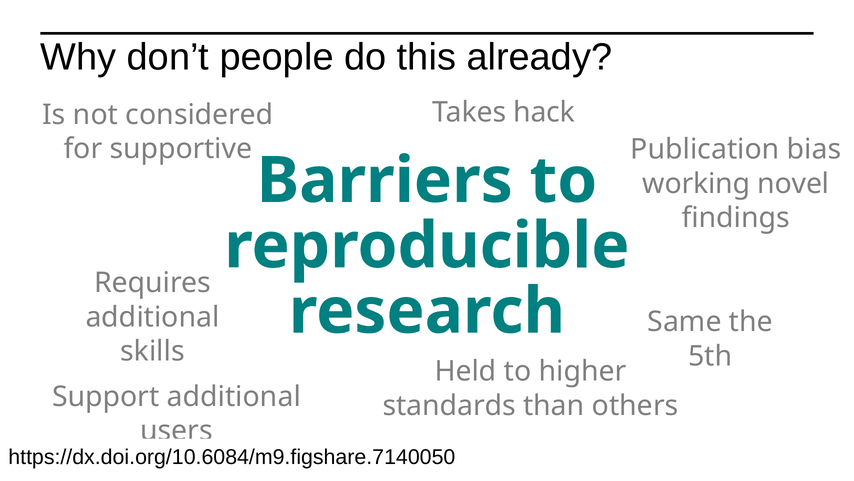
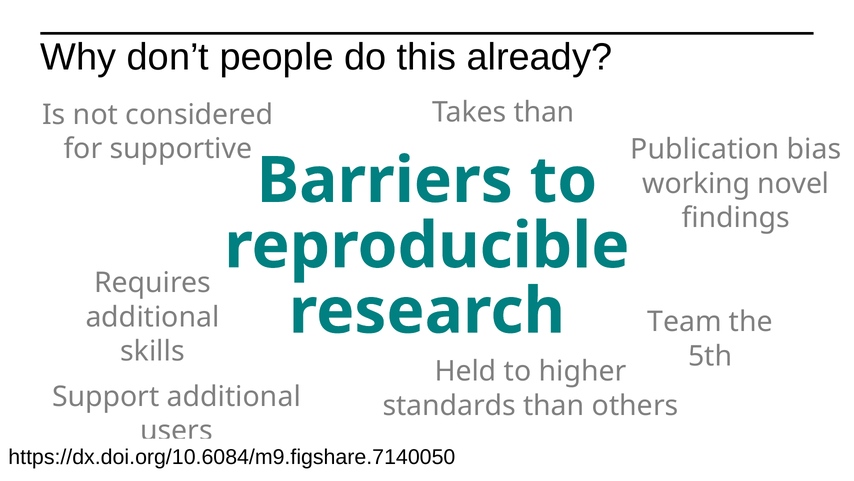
Takes hack: hack -> than
Same: Same -> Team
